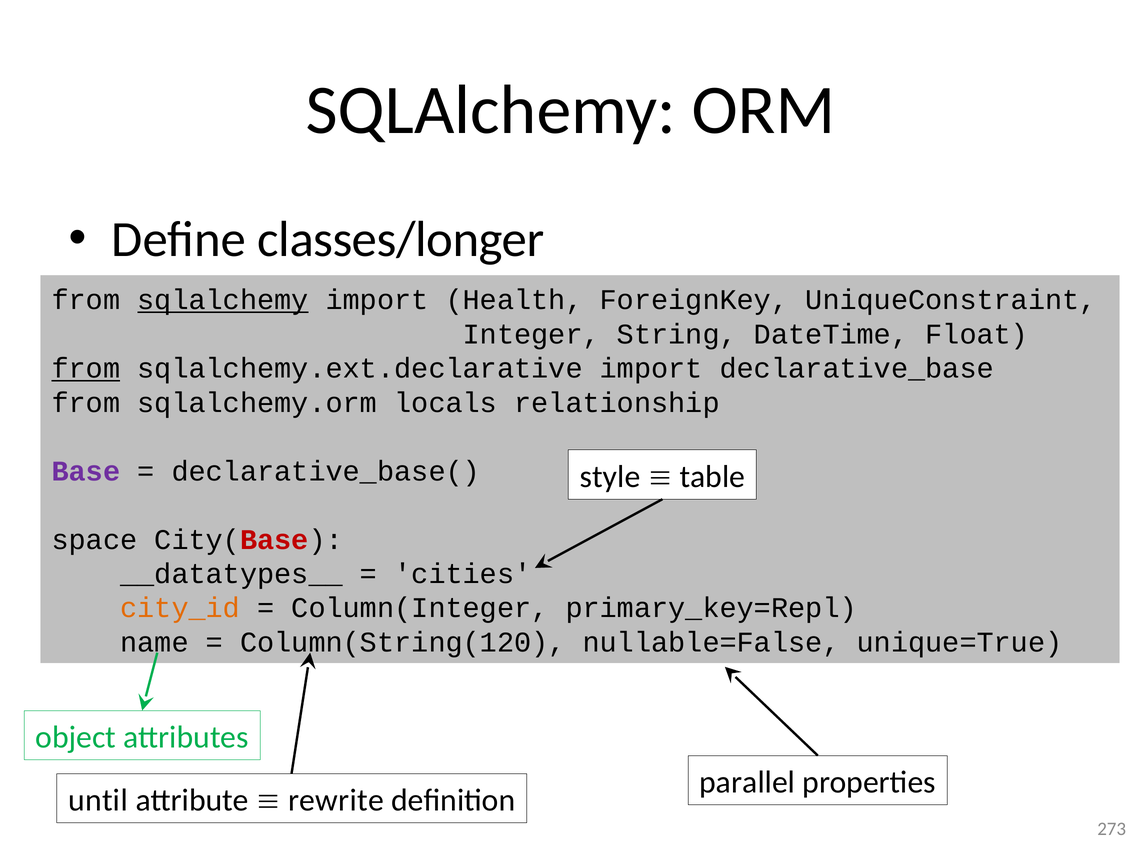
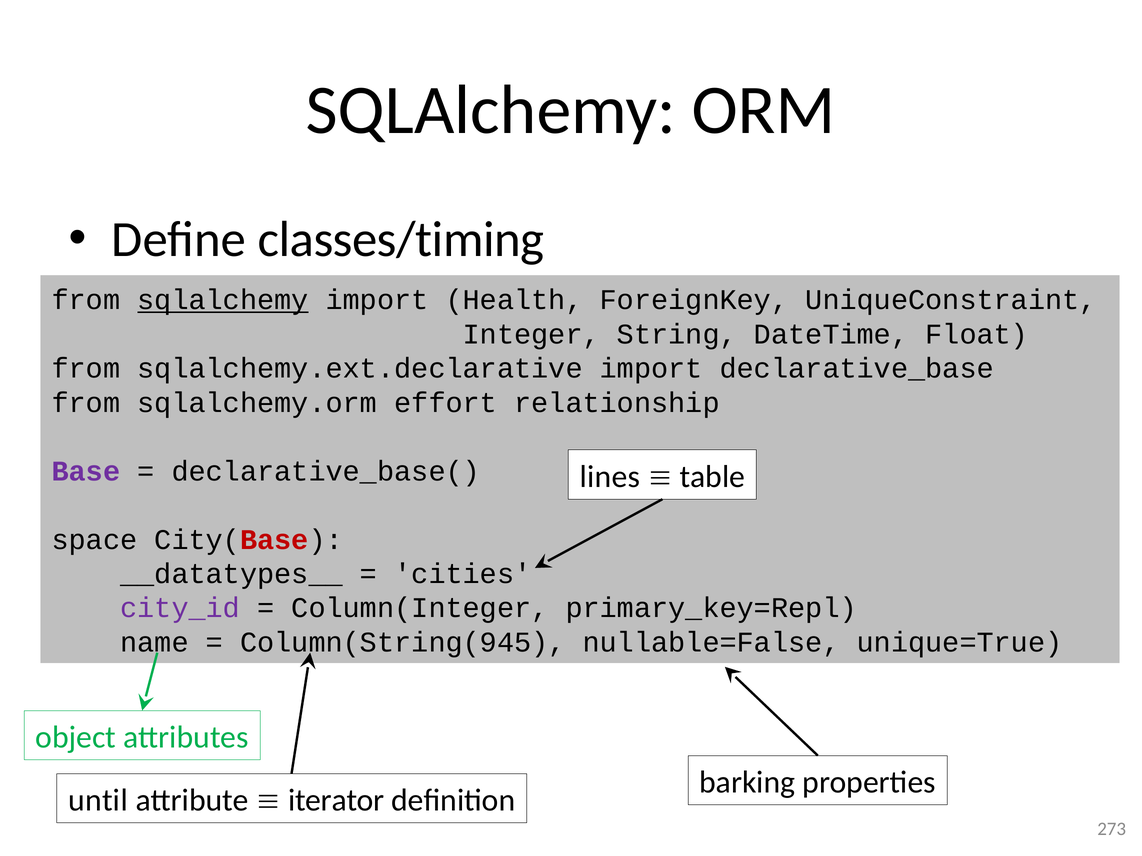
classes/longer: classes/longer -> classes/timing
from at (86, 369) underline: present -> none
locals: locals -> effort
style: style -> lines
city_id colour: orange -> purple
Column(String(120: Column(String(120 -> Column(String(945
parallel: parallel -> barking
rewrite: rewrite -> iterator
